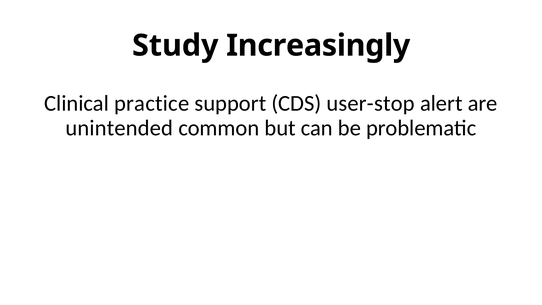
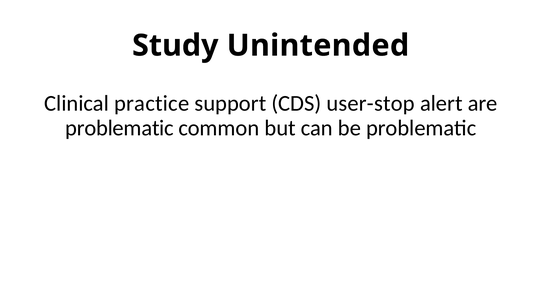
Increasingly: Increasingly -> Unintended
unintended at (119, 128): unintended -> problematic
